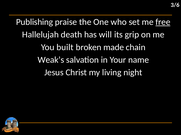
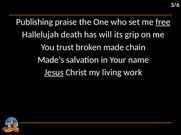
built: built -> trust
Weak’s: Weak’s -> Made’s
Jesus underline: none -> present
night: night -> work
